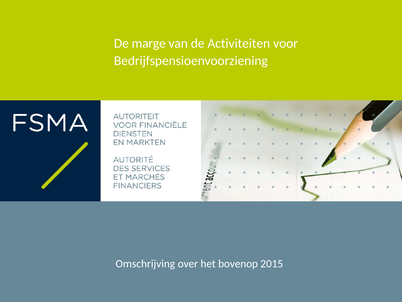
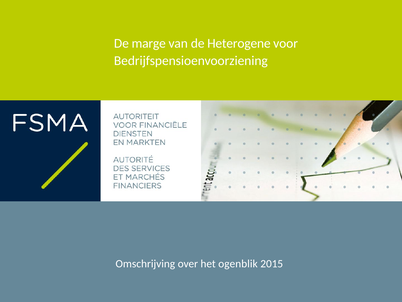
Activiteiten: Activiteiten -> Heterogene
bovenop: bovenop -> ogenblik
